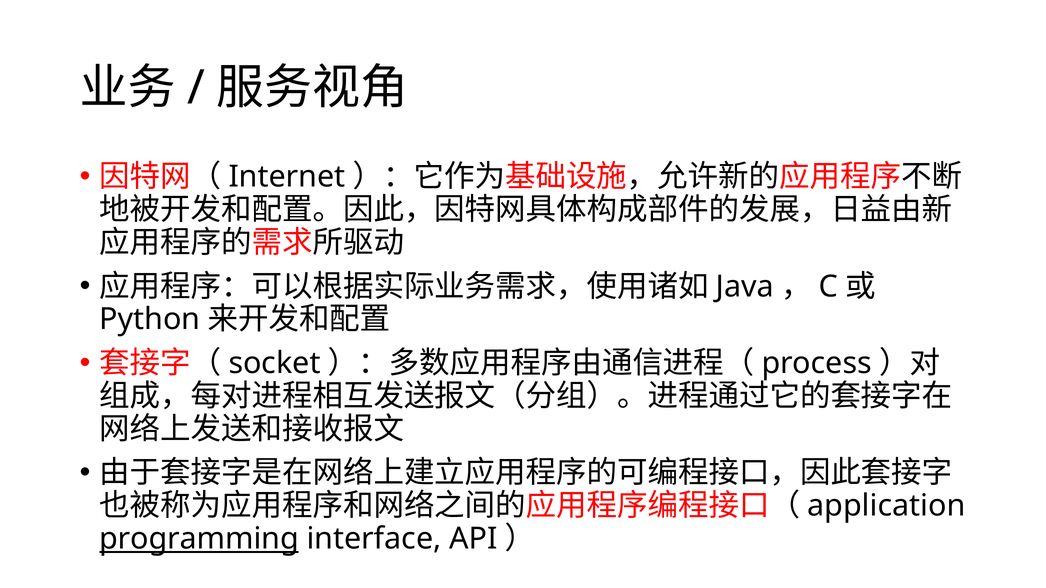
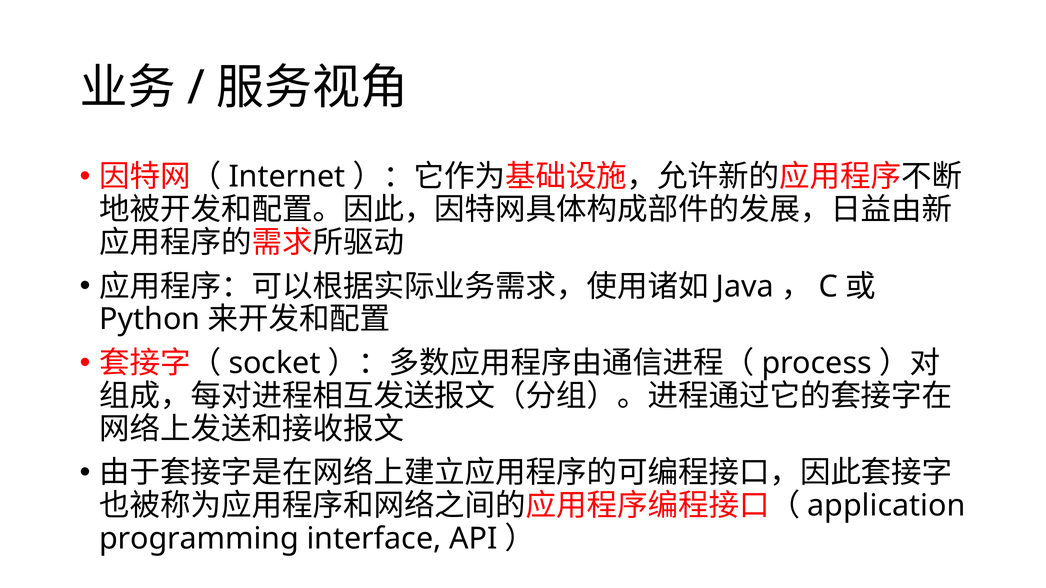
programming underline: present -> none
